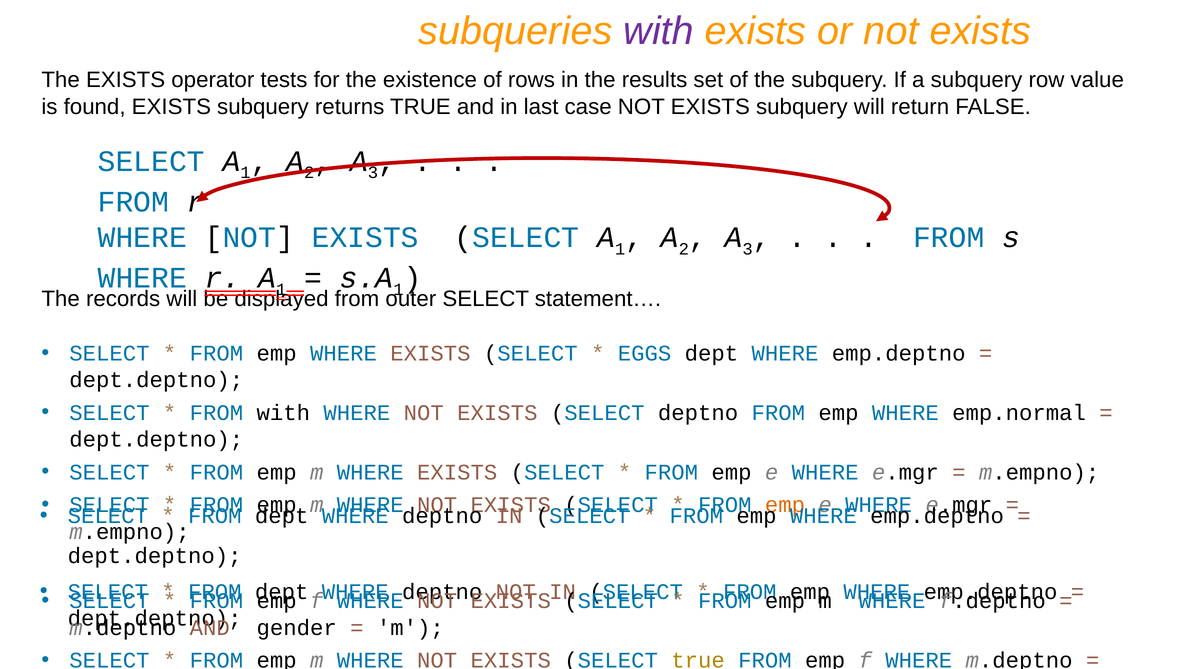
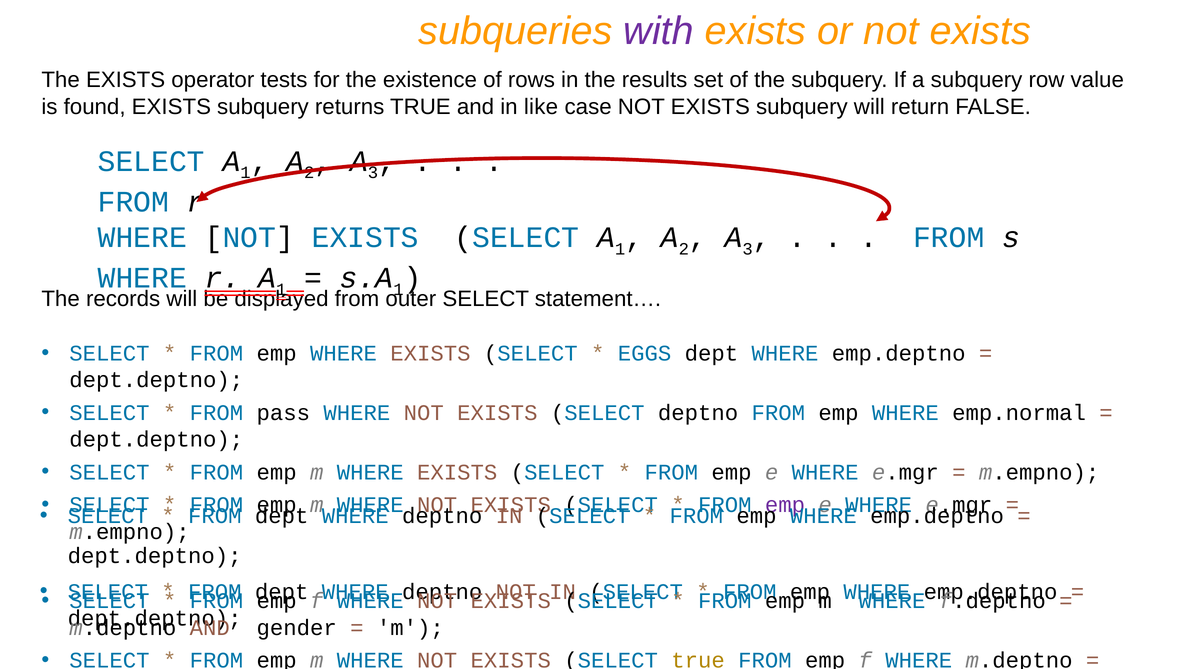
last: last -> like
FROM with: with -> pass
emp at (785, 505) colour: orange -> purple
